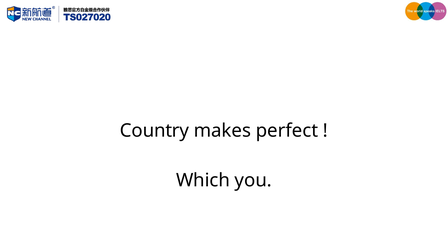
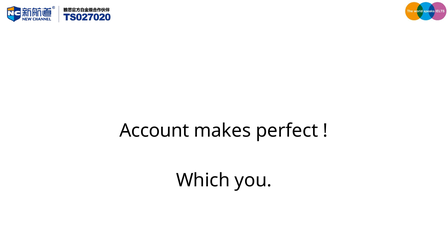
Country: Country -> Account
